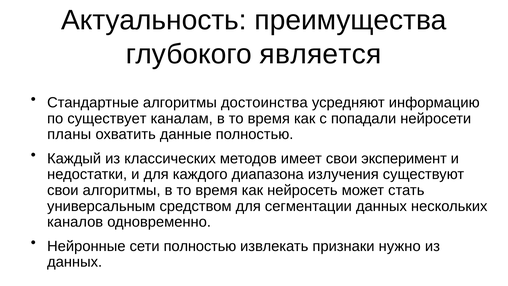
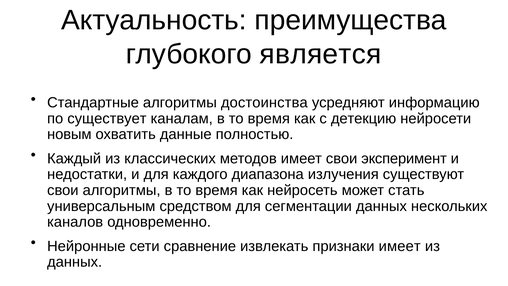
попадали: попадали -> детекцию
планы: планы -> новым
сети полностью: полностью -> сравнение
признаки нужно: нужно -> имеет
